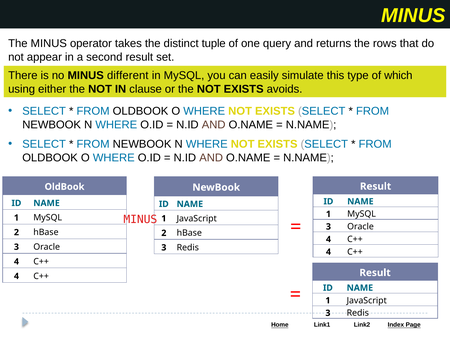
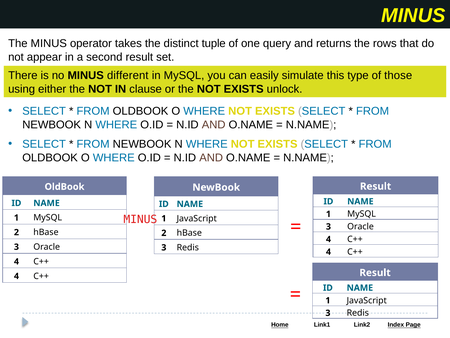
which: which -> those
avoids: avoids -> unlock
